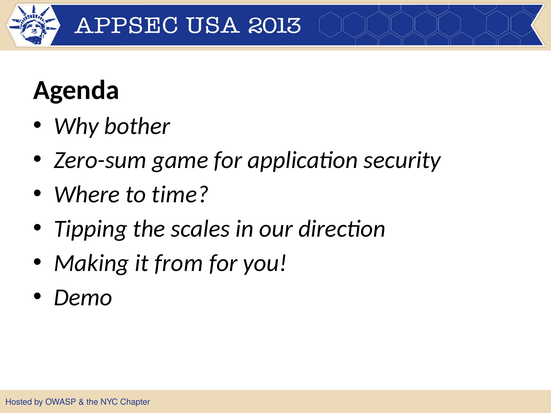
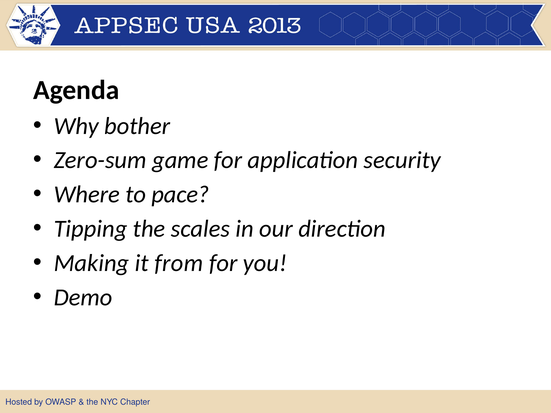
time: time -> pace
